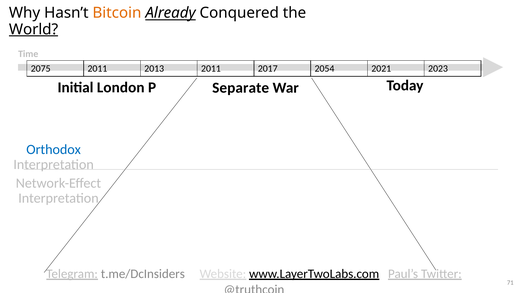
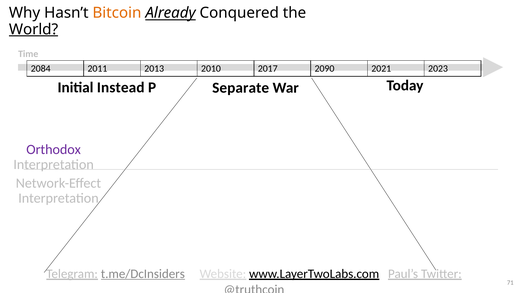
2075: 2075 -> 2084
2013 2011: 2011 -> 2010
2054: 2054 -> 2090
London: London -> Instead
Orthodox colour: blue -> purple
t.me/DcInsiders underline: none -> present
